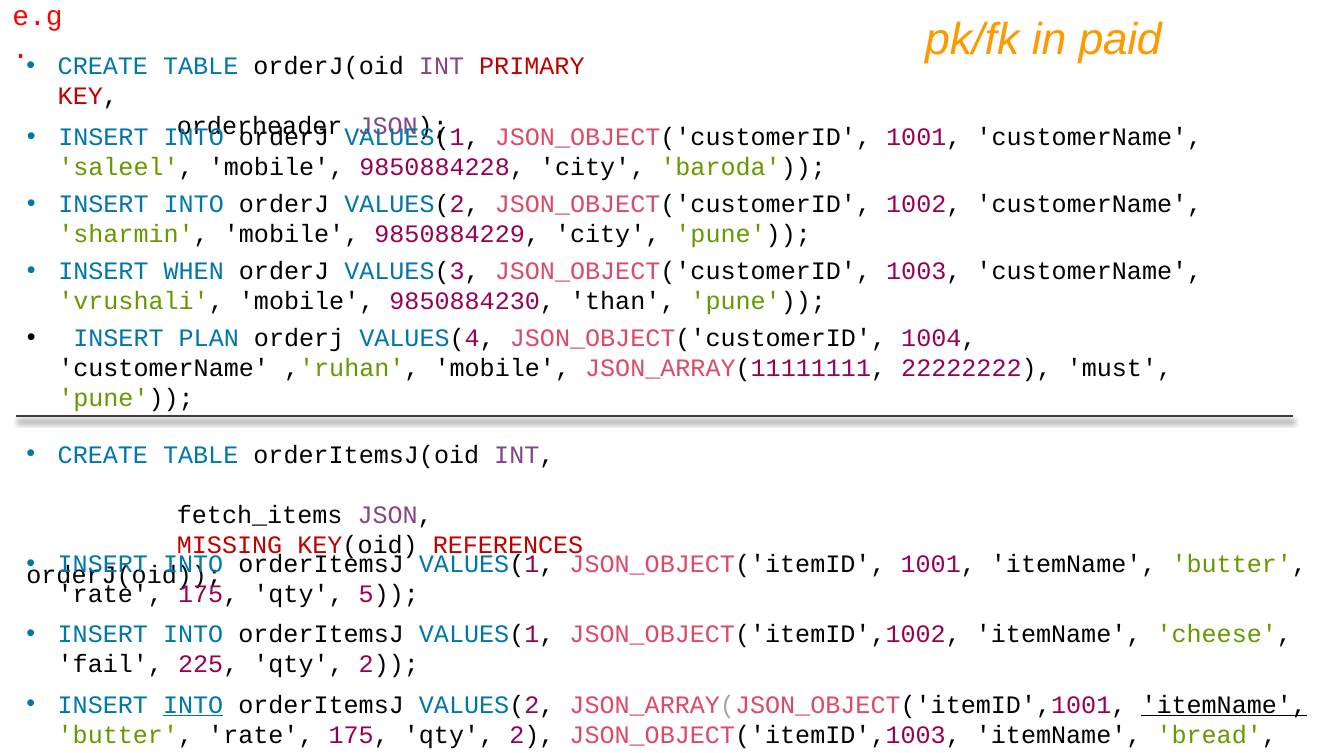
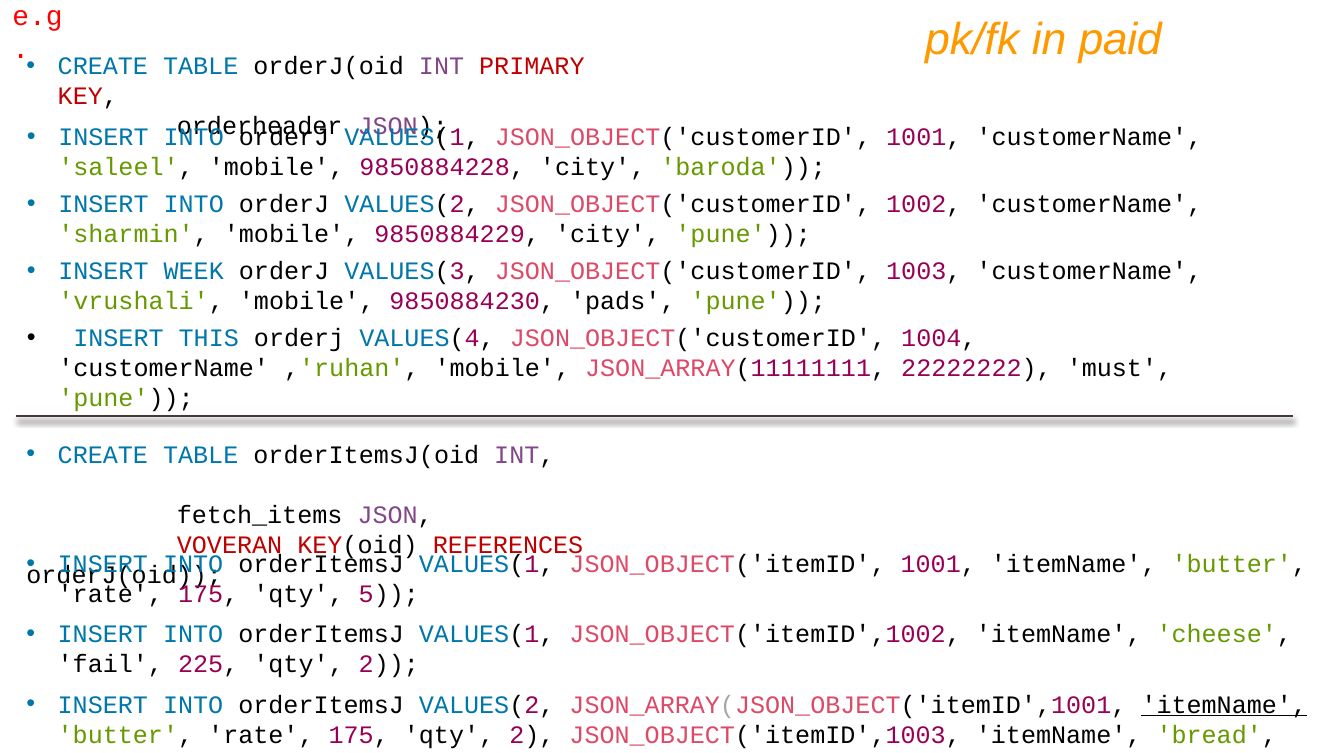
WHEN: WHEN -> WEEK
than: than -> pads
PLAN: PLAN -> THIS
MISSING: MISSING -> VOVERAN
INTO at (193, 704) underline: present -> none
